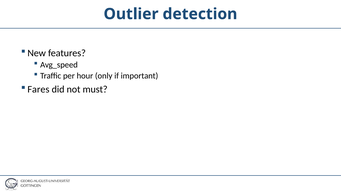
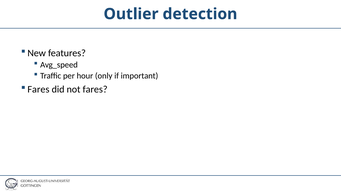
not must: must -> fares
